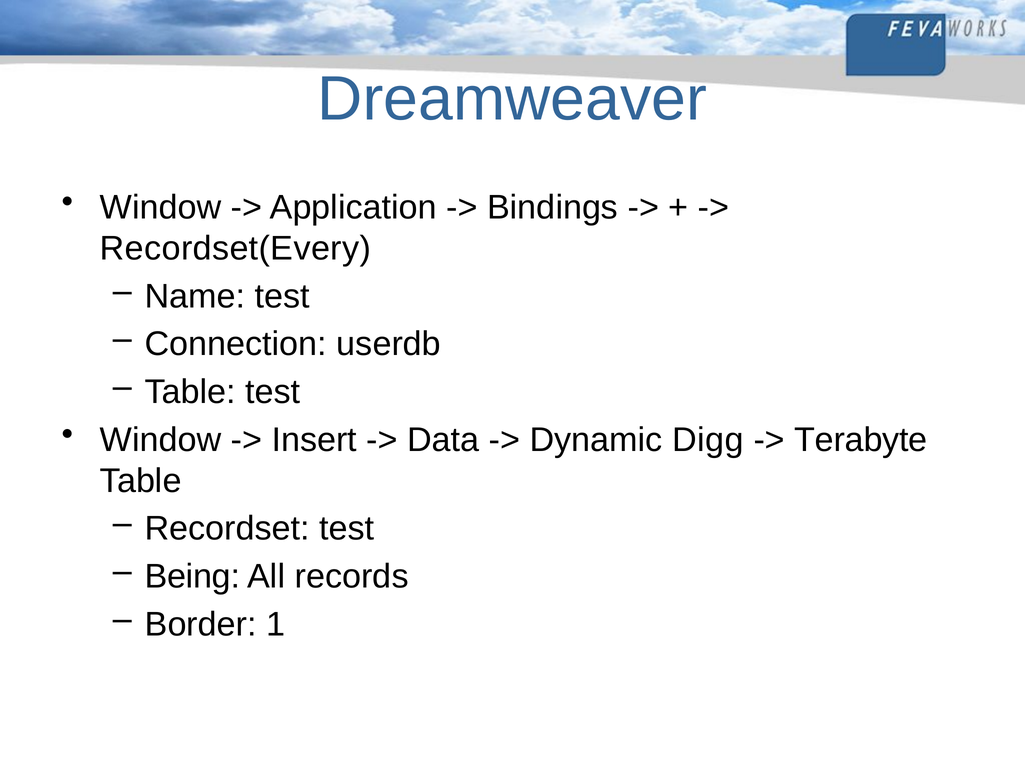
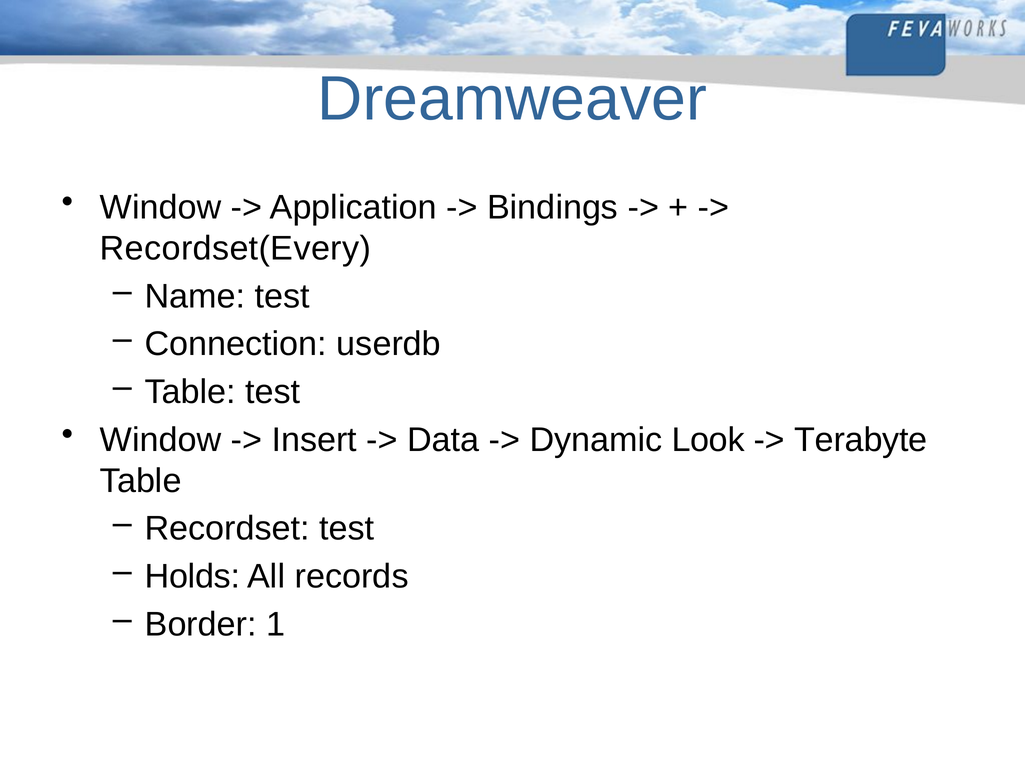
Digg: Digg -> Look
Being: Being -> Holds
